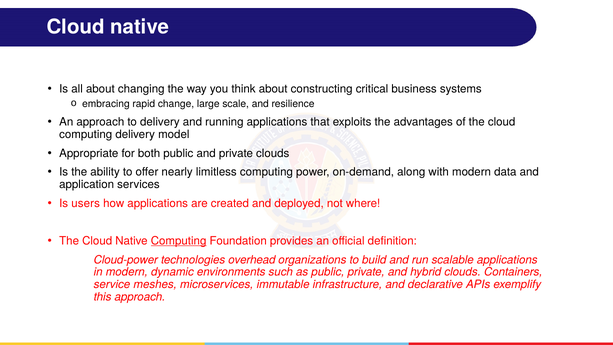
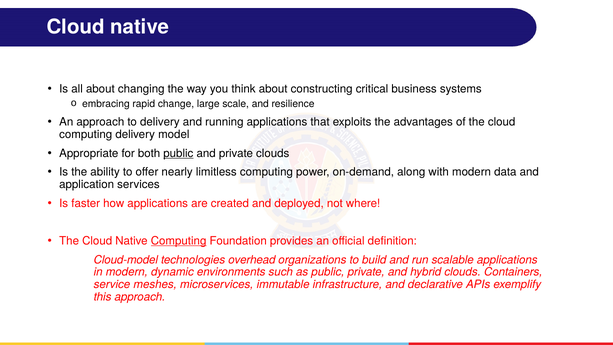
public at (178, 153) underline: none -> present
users: users -> faster
Cloud-power: Cloud-power -> Cloud-model
